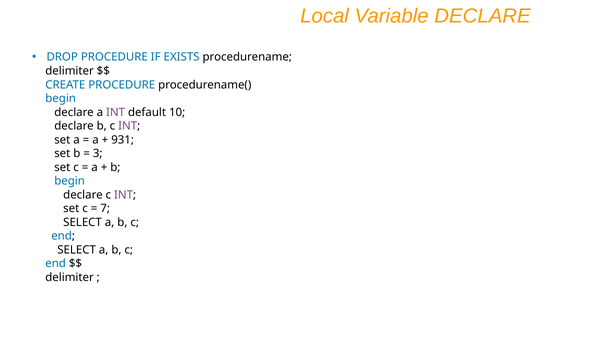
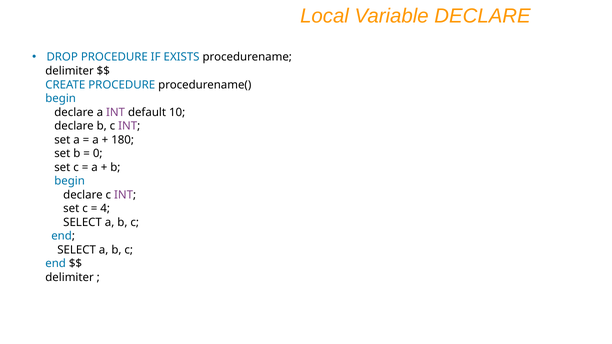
931: 931 -> 180
3: 3 -> 0
7: 7 -> 4
